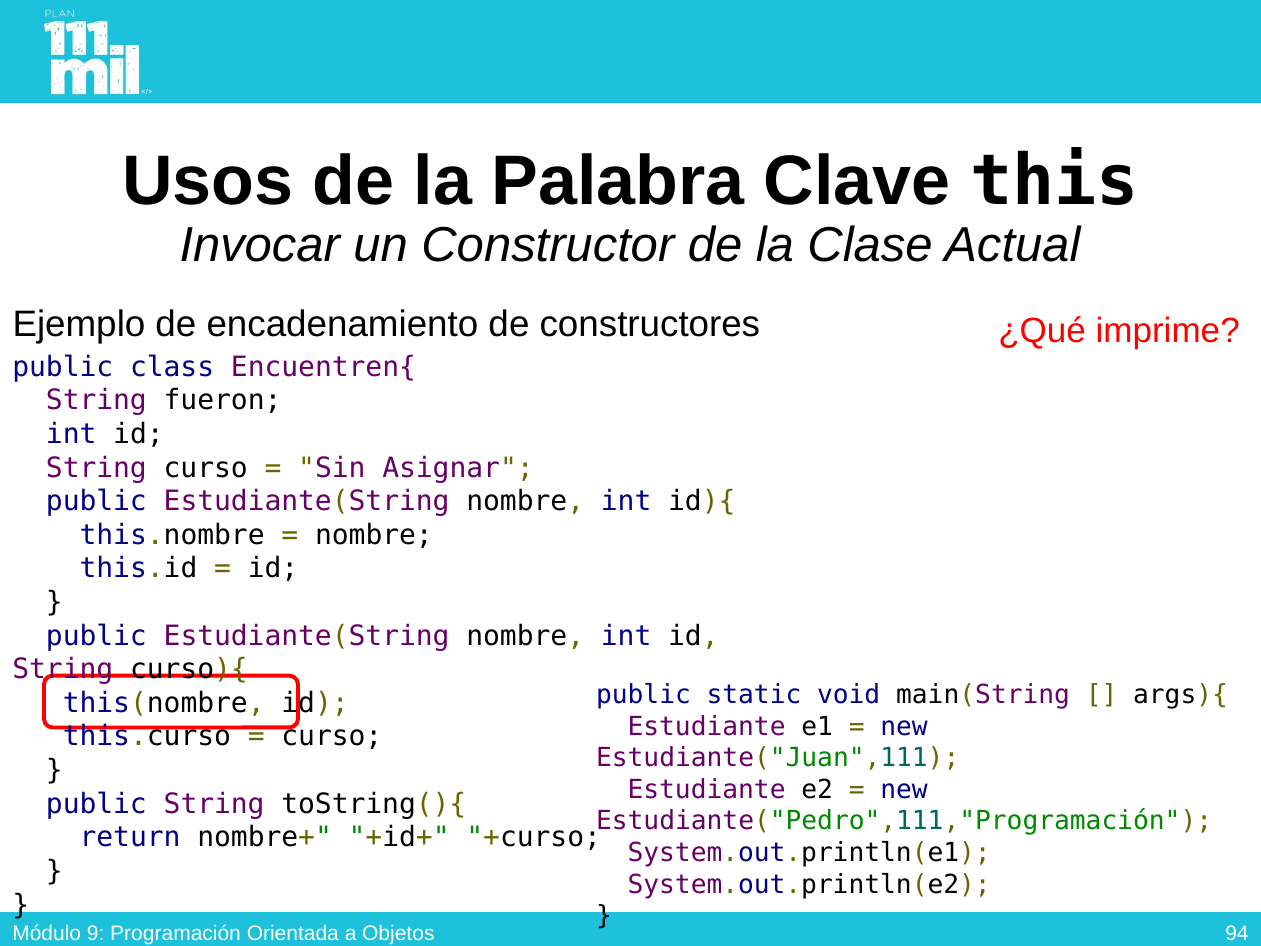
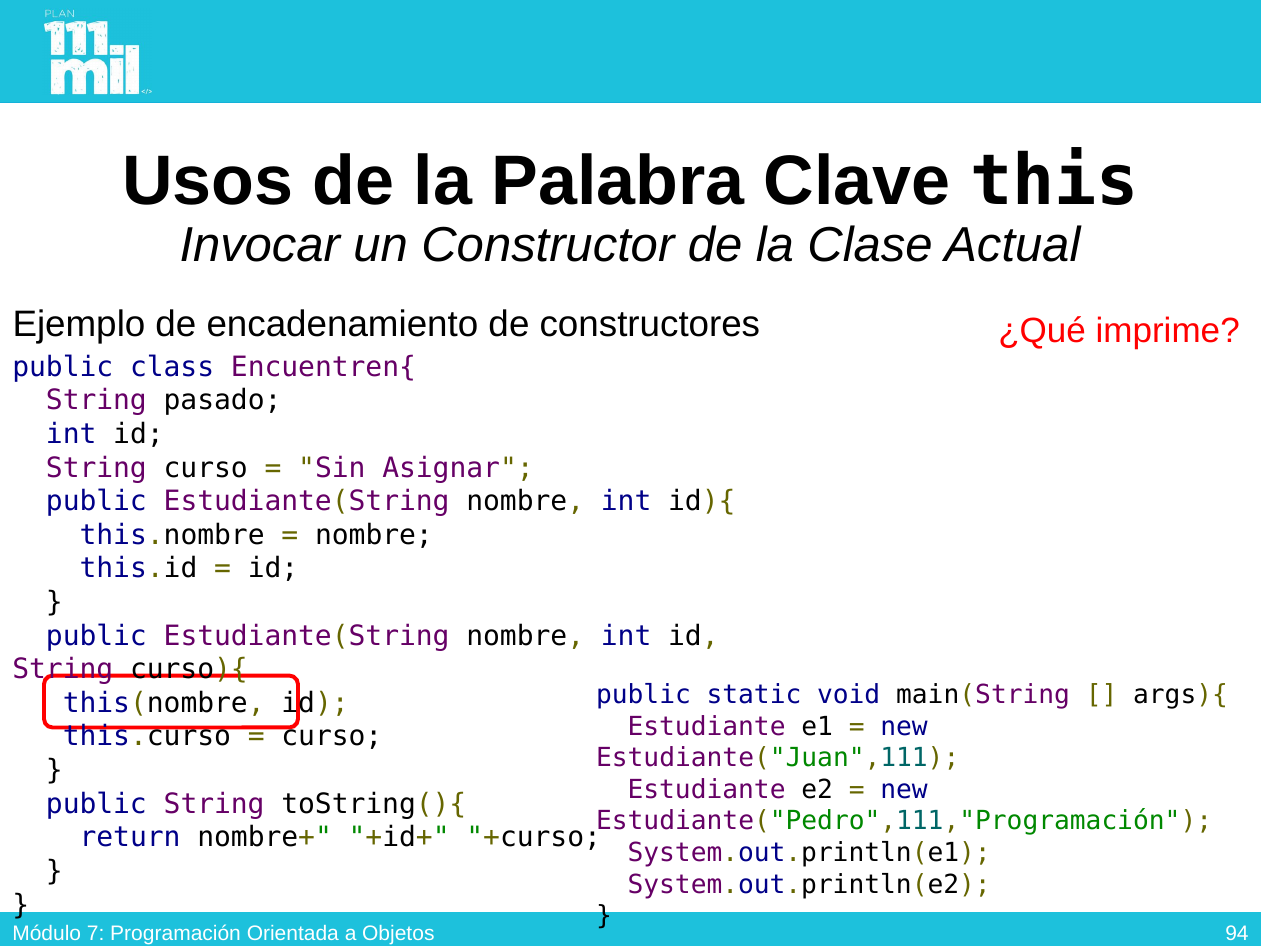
fueron: fueron -> pasado
9: 9 -> 7
